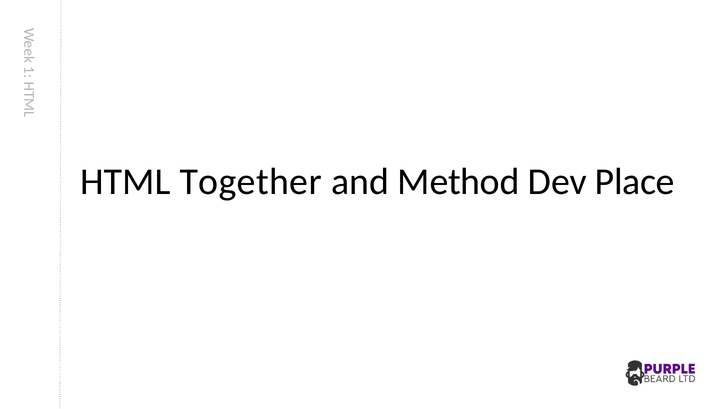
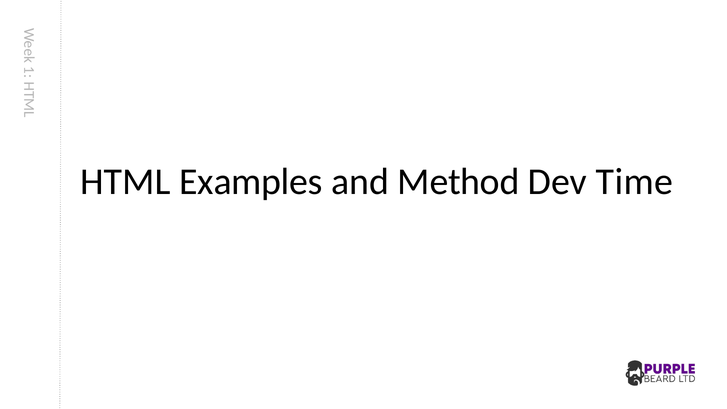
Together: Together -> Examples
Place: Place -> Time
